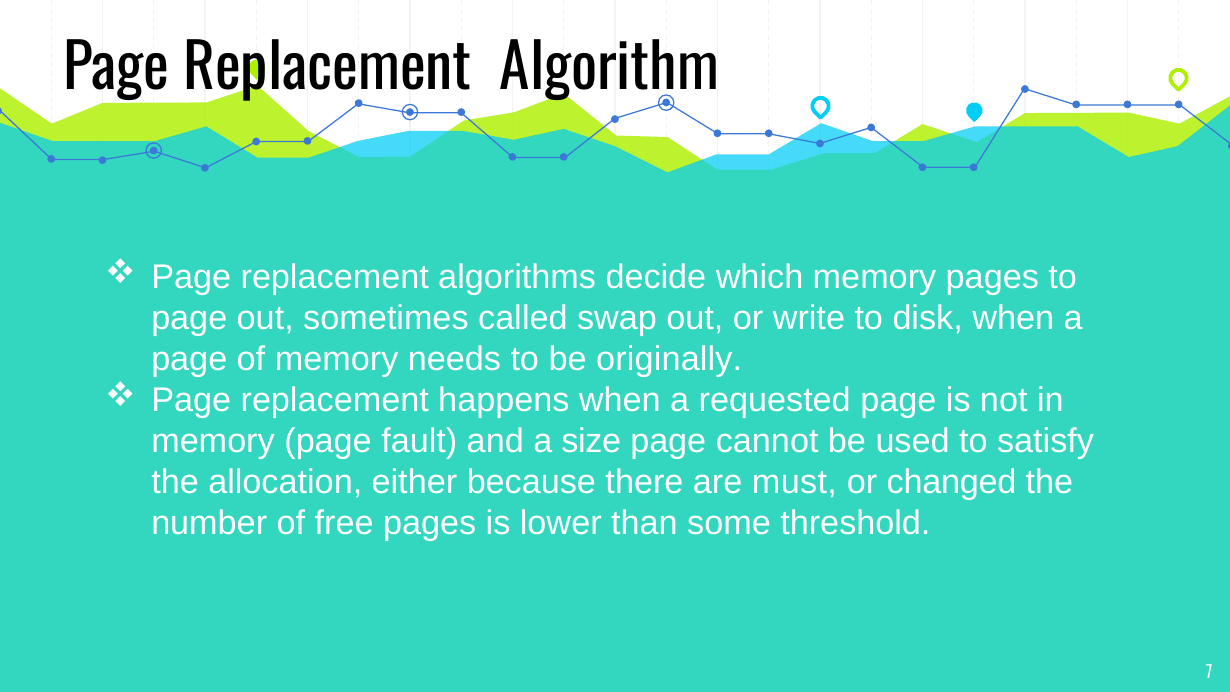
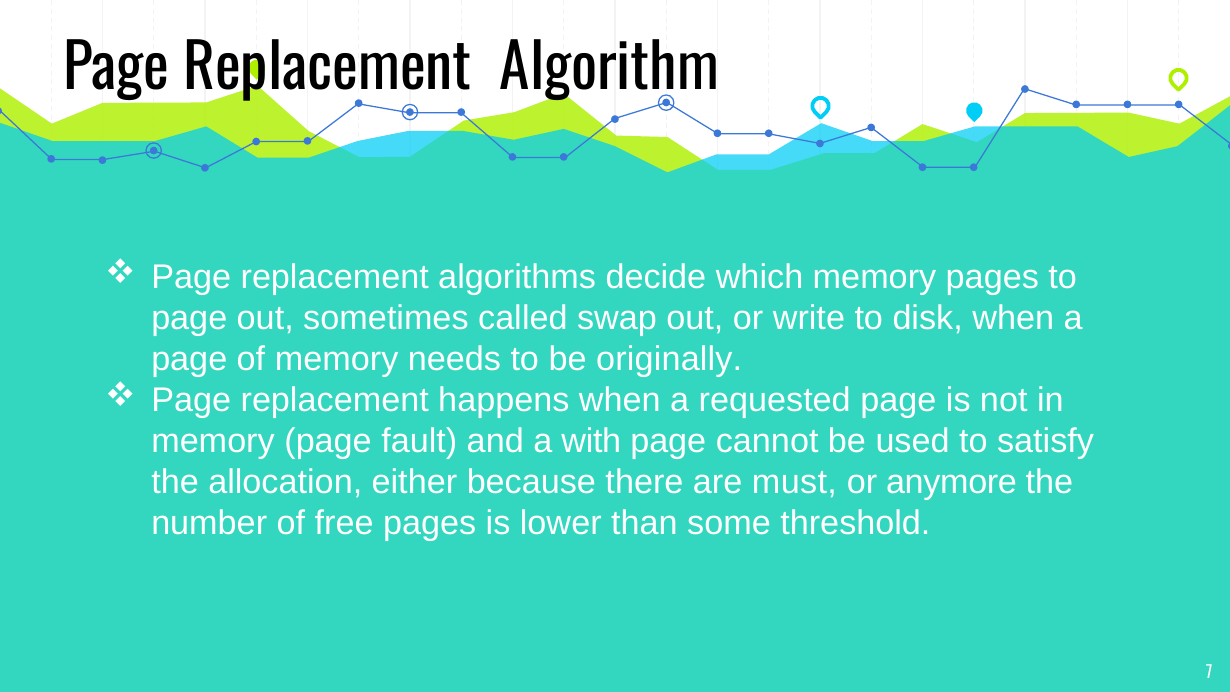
size: size -> with
changed: changed -> anymore
